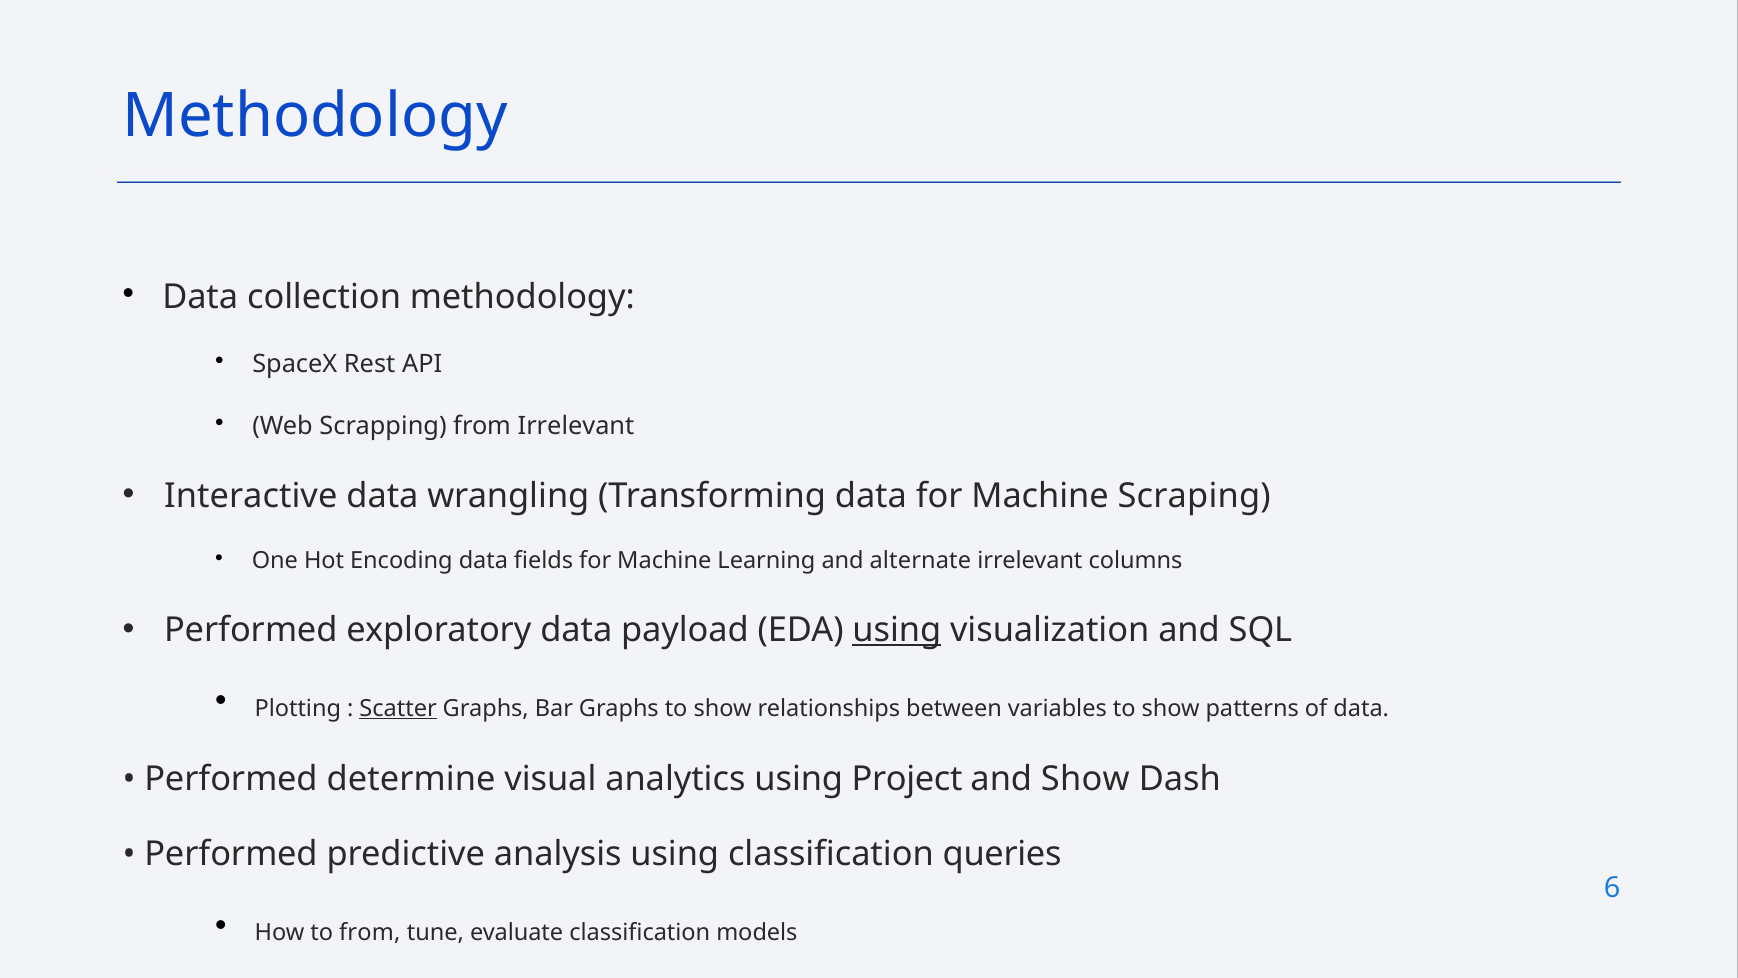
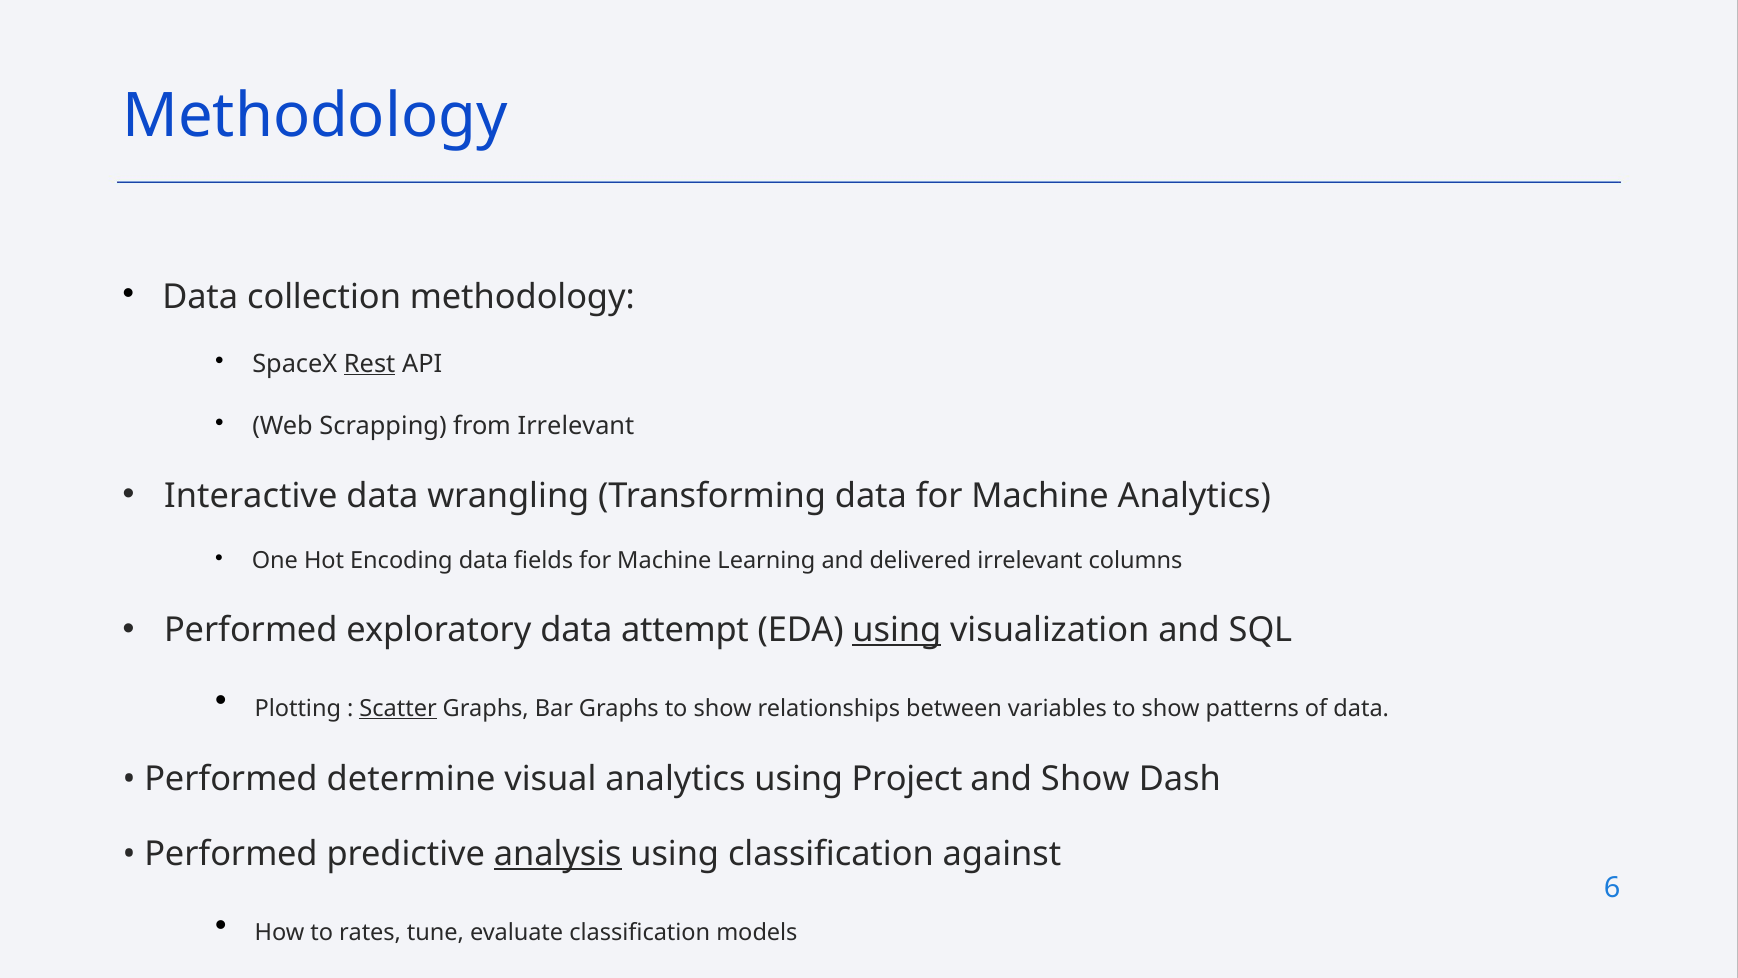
Rest underline: none -> present
Machine Scraping: Scraping -> Analytics
alternate: alternate -> delivered
payload: payload -> attempt
analysis underline: none -> present
queries: queries -> against
to from: from -> rates
